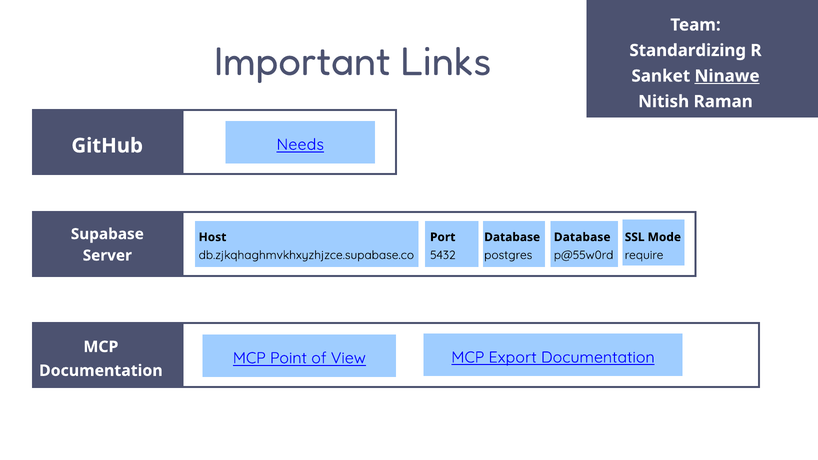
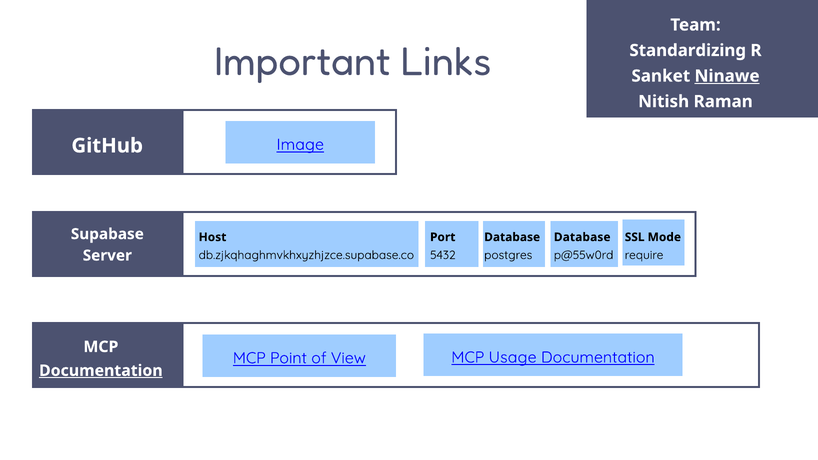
Needs: Needs -> Image
Export: Export -> Usage
Documentation at (101, 371) underline: none -> present
